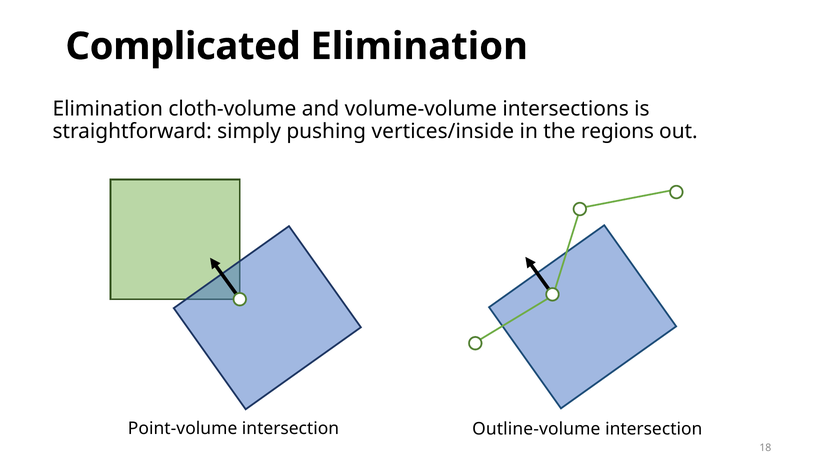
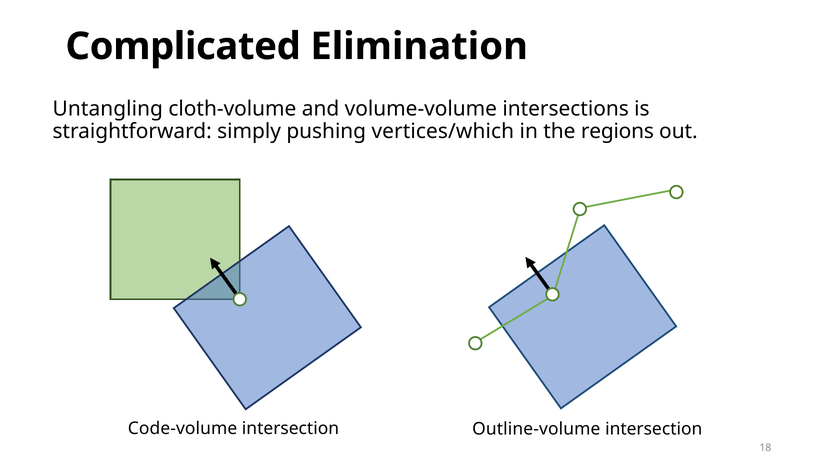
Elimination at (108, 109): Elimination -> Untangling
vertices/inside: vertices/inside -> vertices/which
Point-volume: Point-volume -> Code-volume
